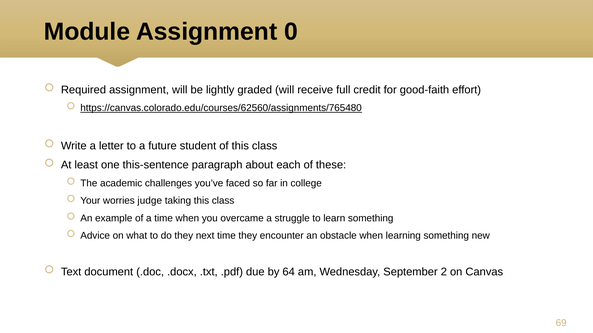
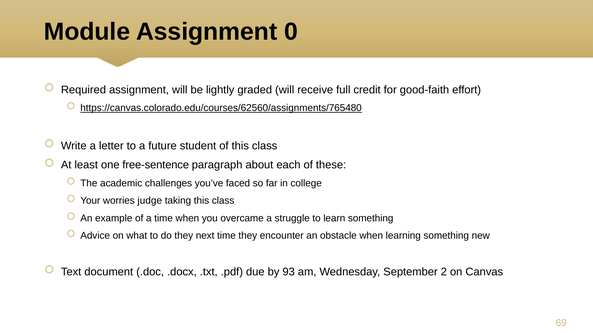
this-sentence: this-sentence -> free-sentence
64: 64 -> 93
